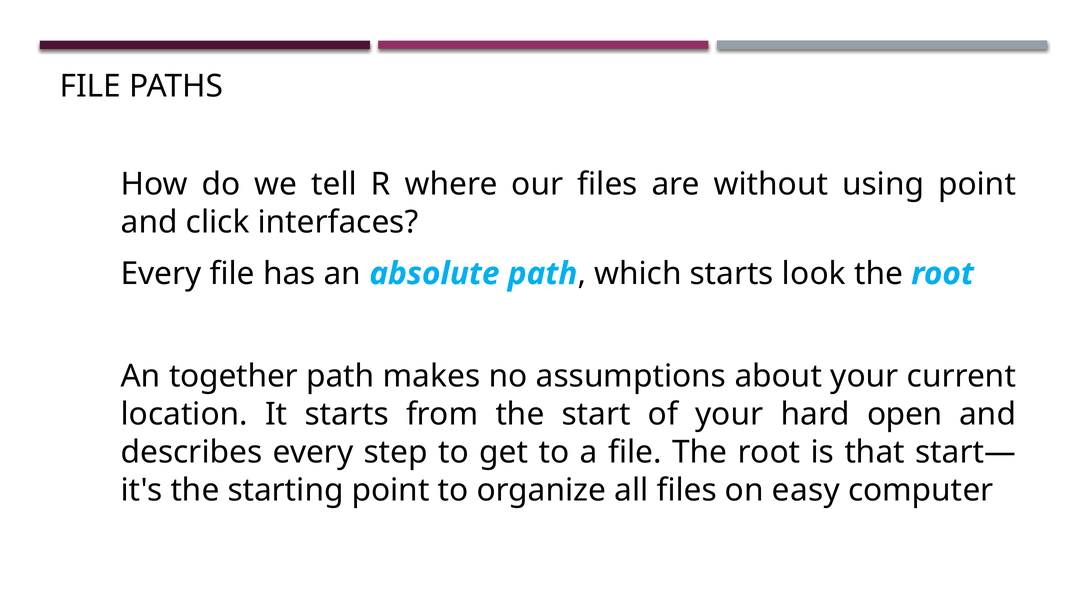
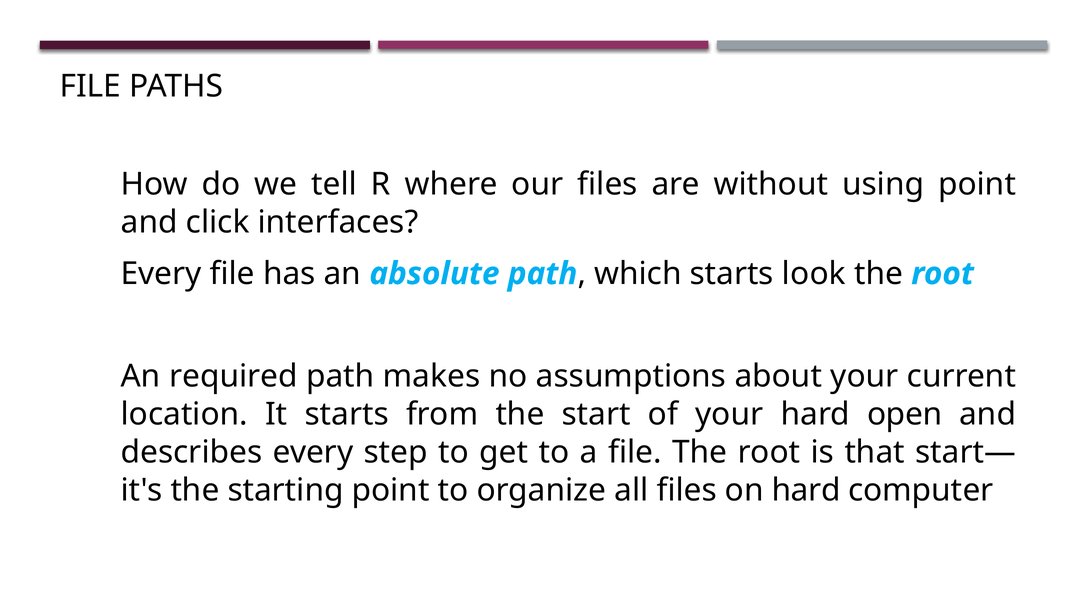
together: together -> required
on easy: easy -> hard
